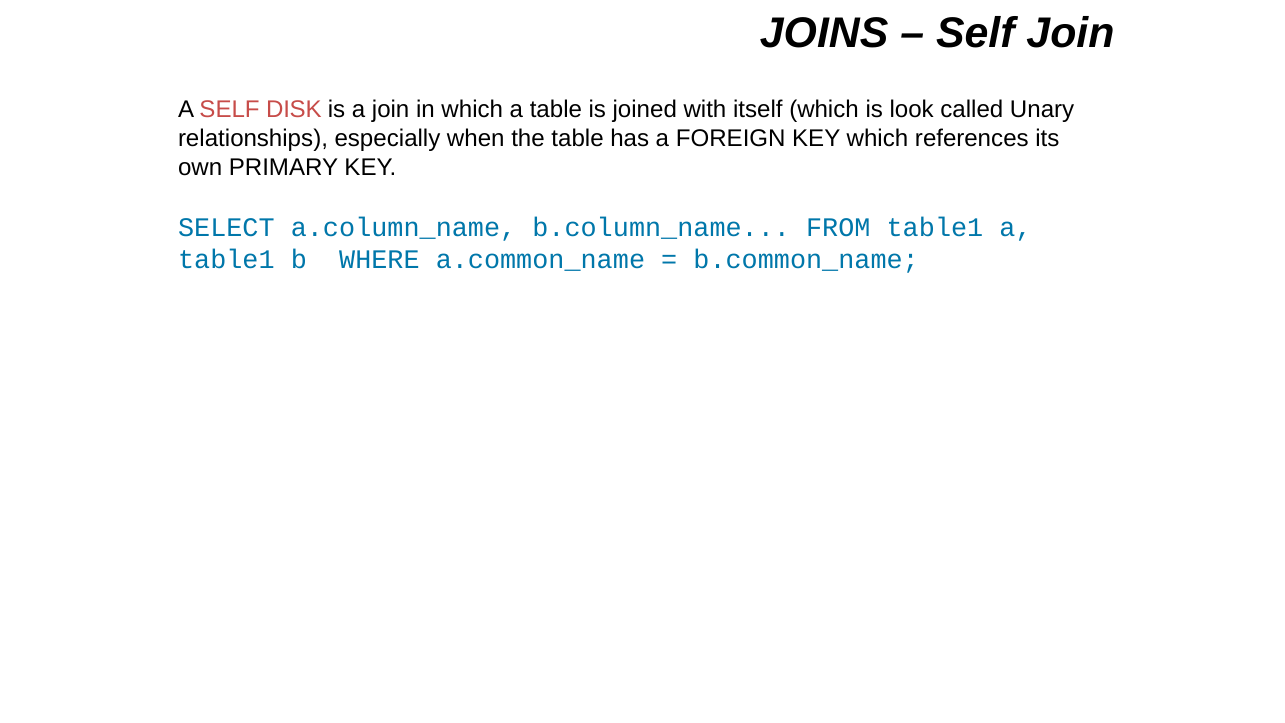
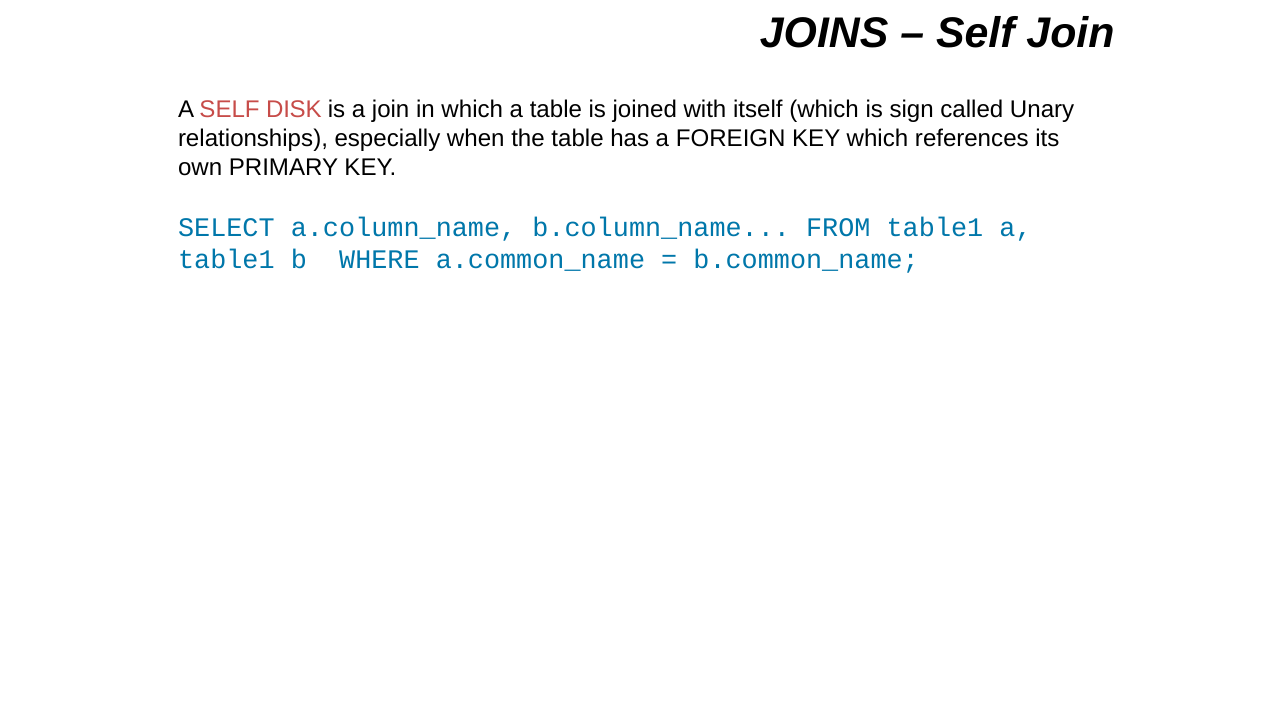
look: look -> sign
